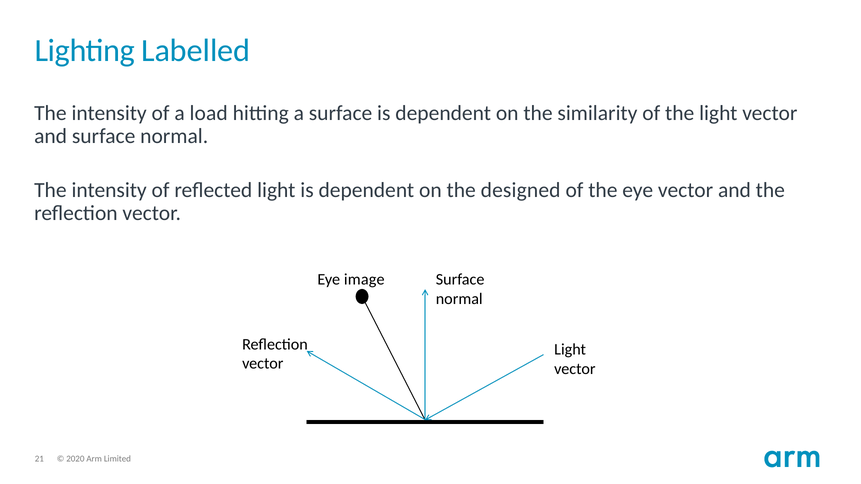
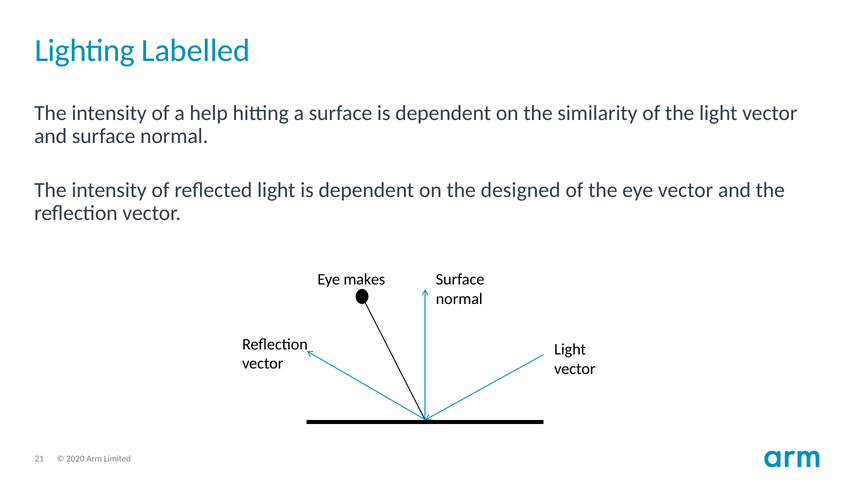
load: load -> help
image: image -> makes
